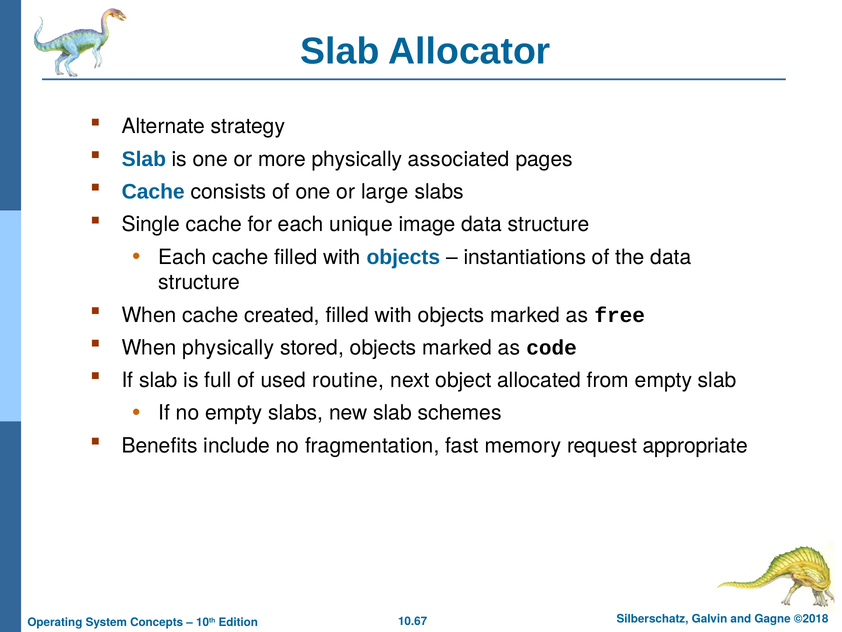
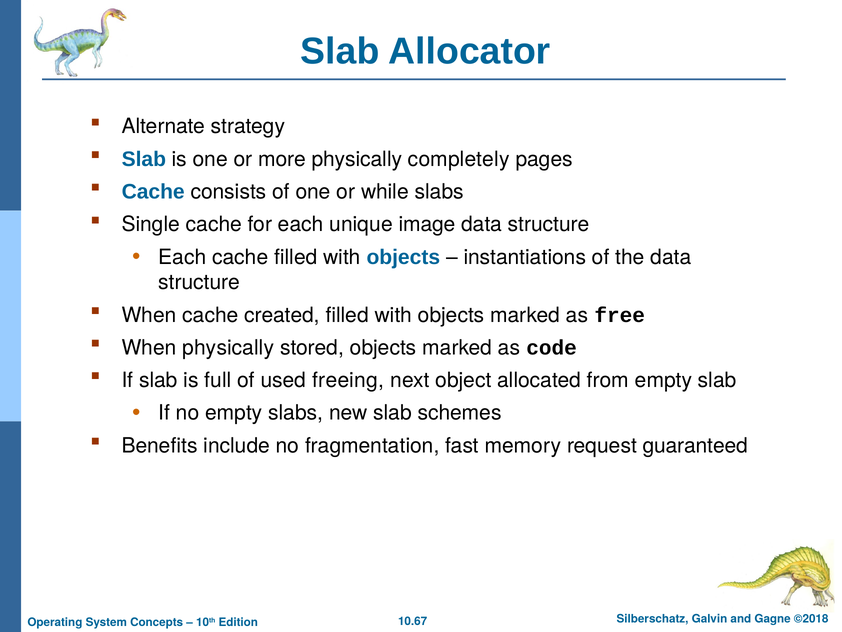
associated: associated -> completely
large: large -> while
routine: routine -> freeing
appropriate: appropriate -> guaranteed
